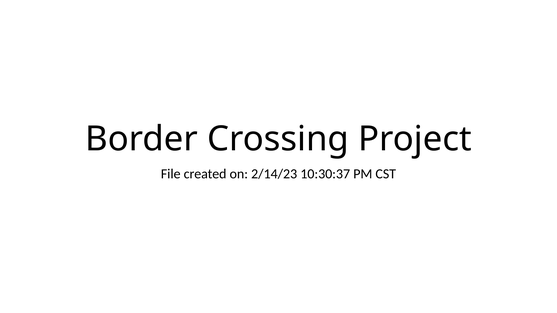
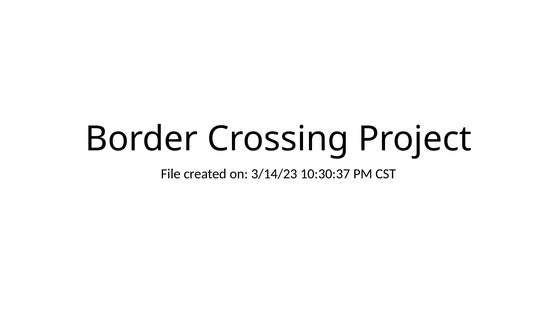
2/14/23: 2/14/23 -> 3/14/23
